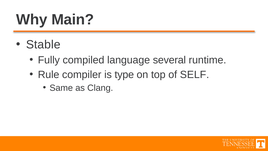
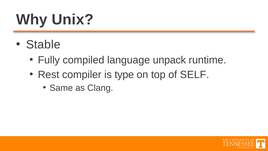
Main: Main -> Unix
several: several -> unpack
Rule: Rule -> Rest
